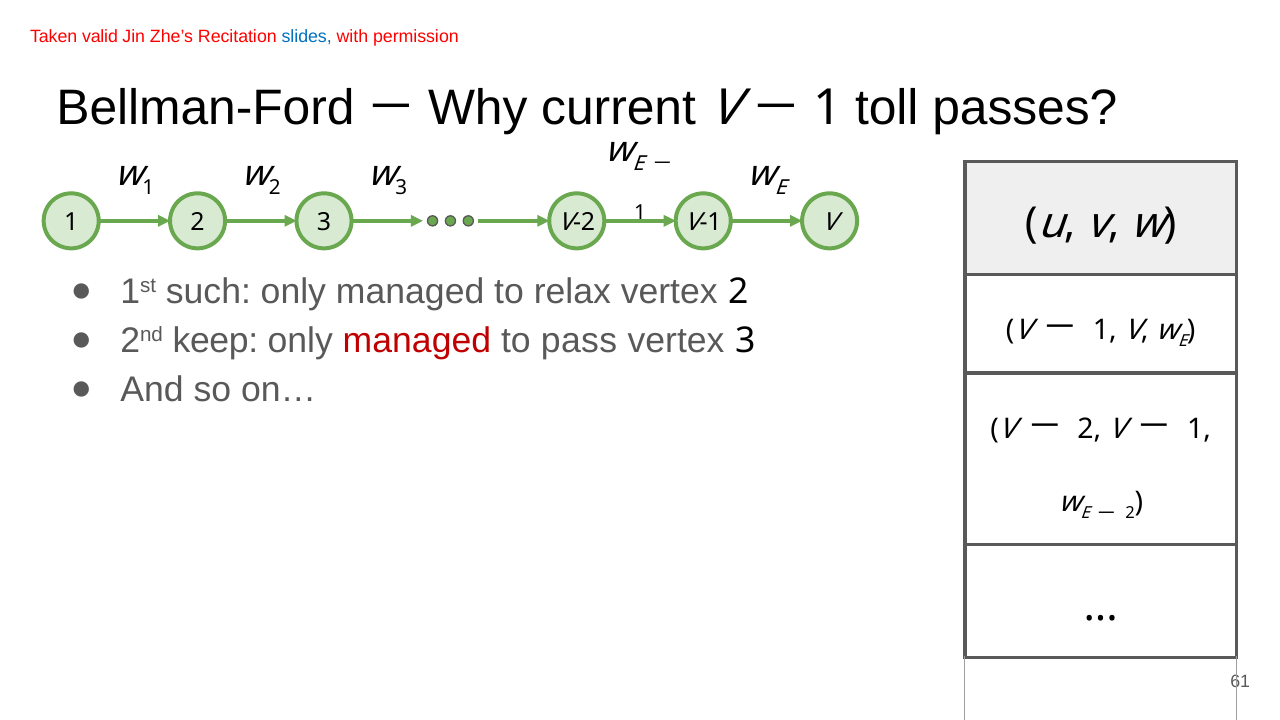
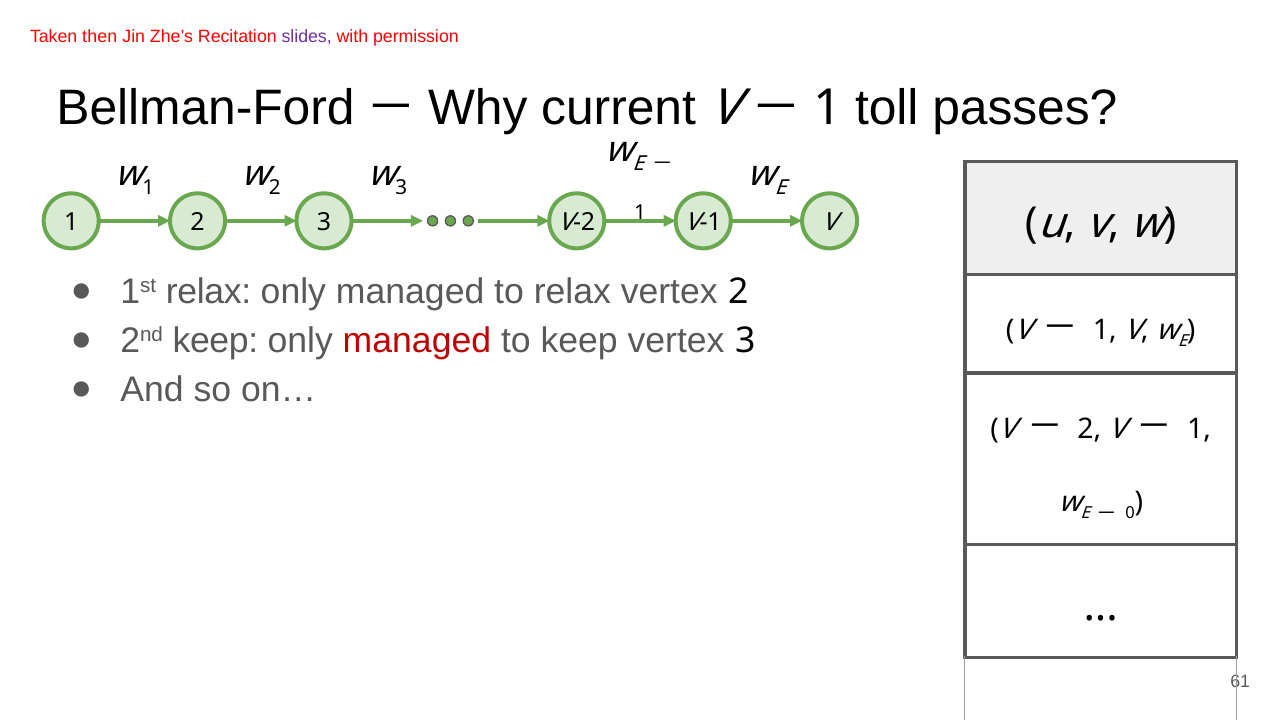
valid: valid -> then
slides colour: blue -> purple
1st such: such -> relax
to pass: pass -> keep
2 at (1130, 513): 2 -> 0
